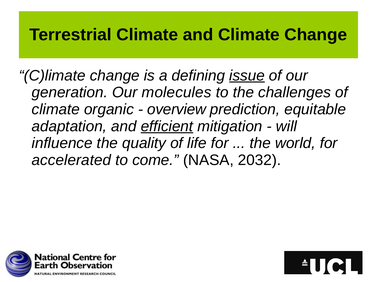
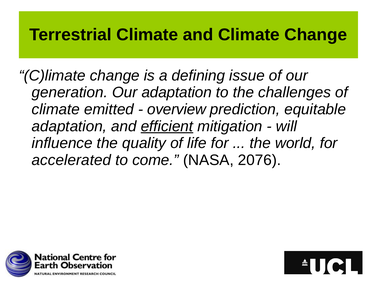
issue underline: present -> none
Our molecules: molecules -> adaptation
organic: organic -> emitted
2032: 2032 -> 2076
